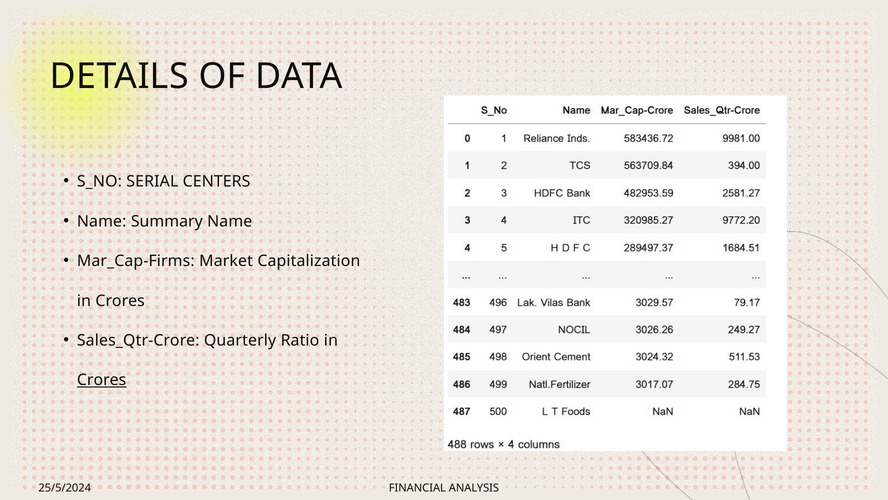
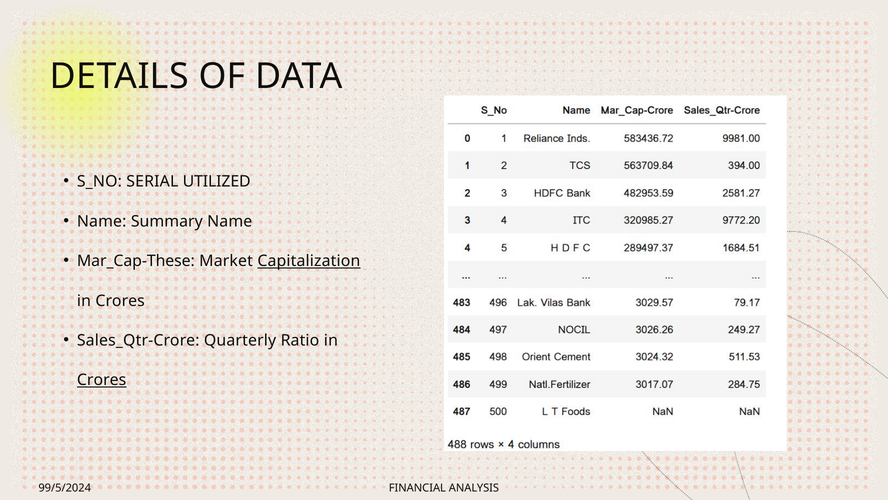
CENTERS: CENTERS -> UTILIZED
Mar_Cap-Firms: Mar_Cap-Firms -> Mar_Cap-These
Capitalization underline: none -> present
25/5/2024: 25/5/2024 -> 99/5/2024
